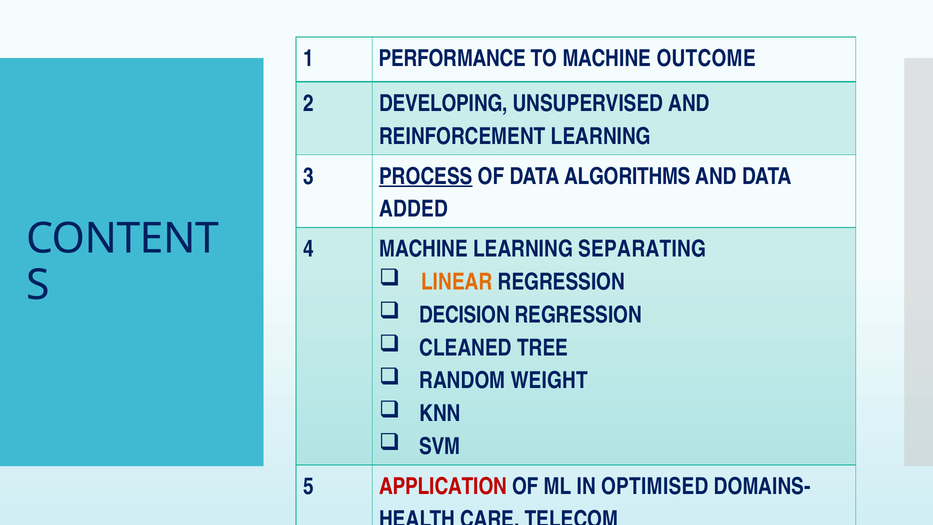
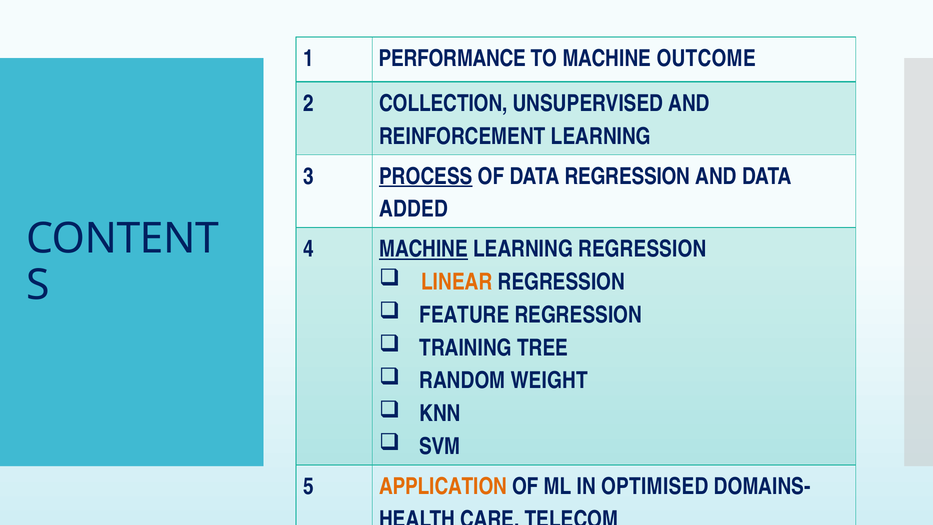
DEVELOPING: DEVELOPING -> COLLECTION
DATA ALGORITHMS: ALGORITHMS -> REGRESSION
MACHINE at (424, 249) underline: none -> present
LEARNING SEPARATING: SEPARATING -> REGRESSION
DECISION: DECISION -> FEATURE
CLEANED: CLEANED -> TRAINING
APPLICATION colour: red -> orange
